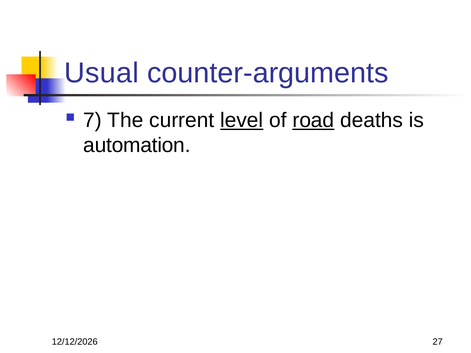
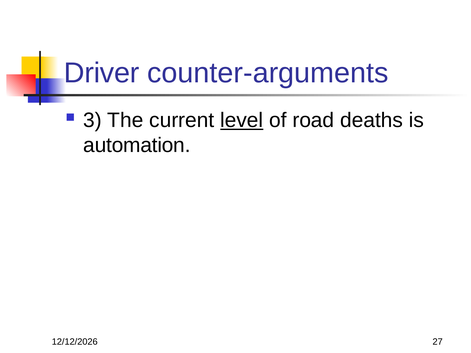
Usual: Usual -> Driver
7: 7 -> 3
road underline: present -> none
